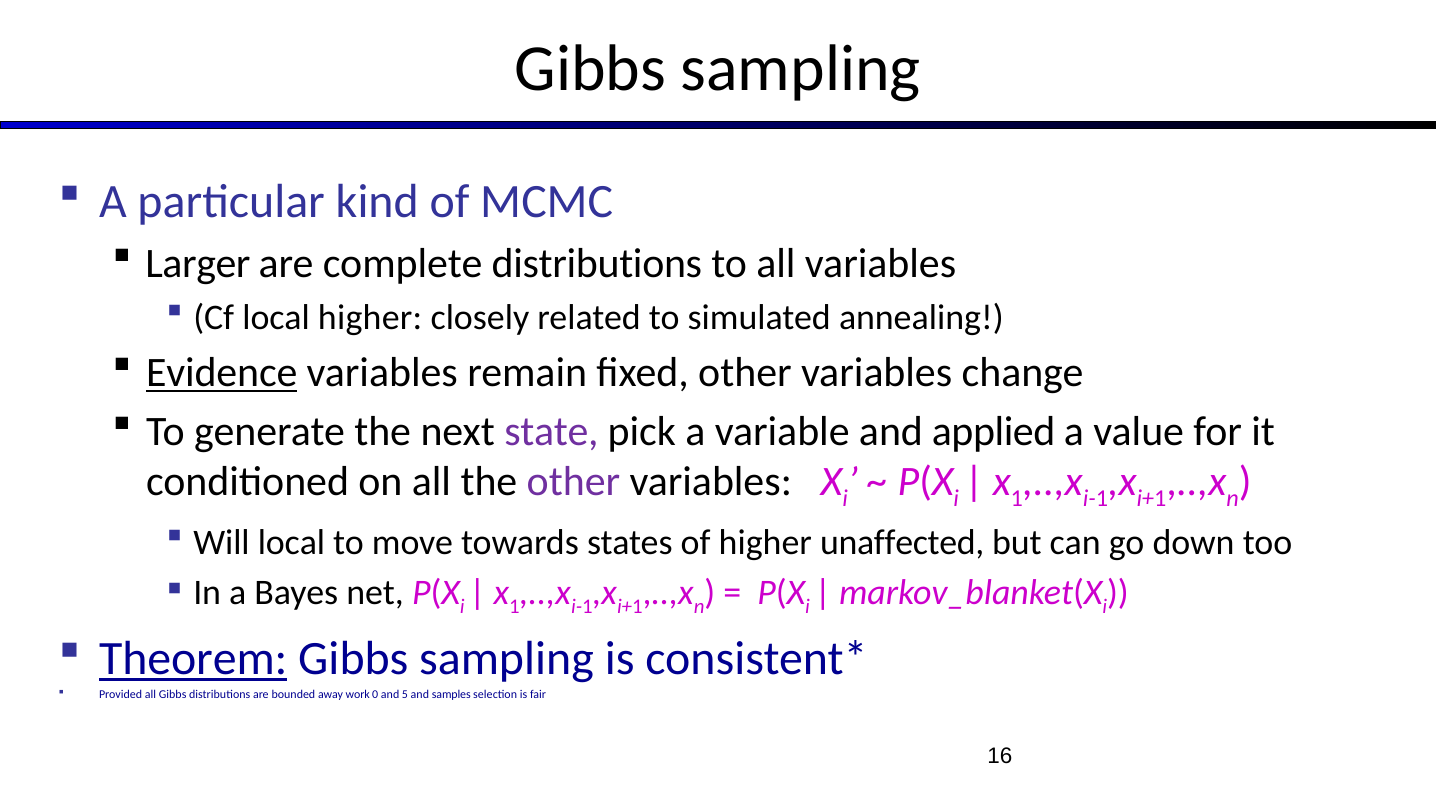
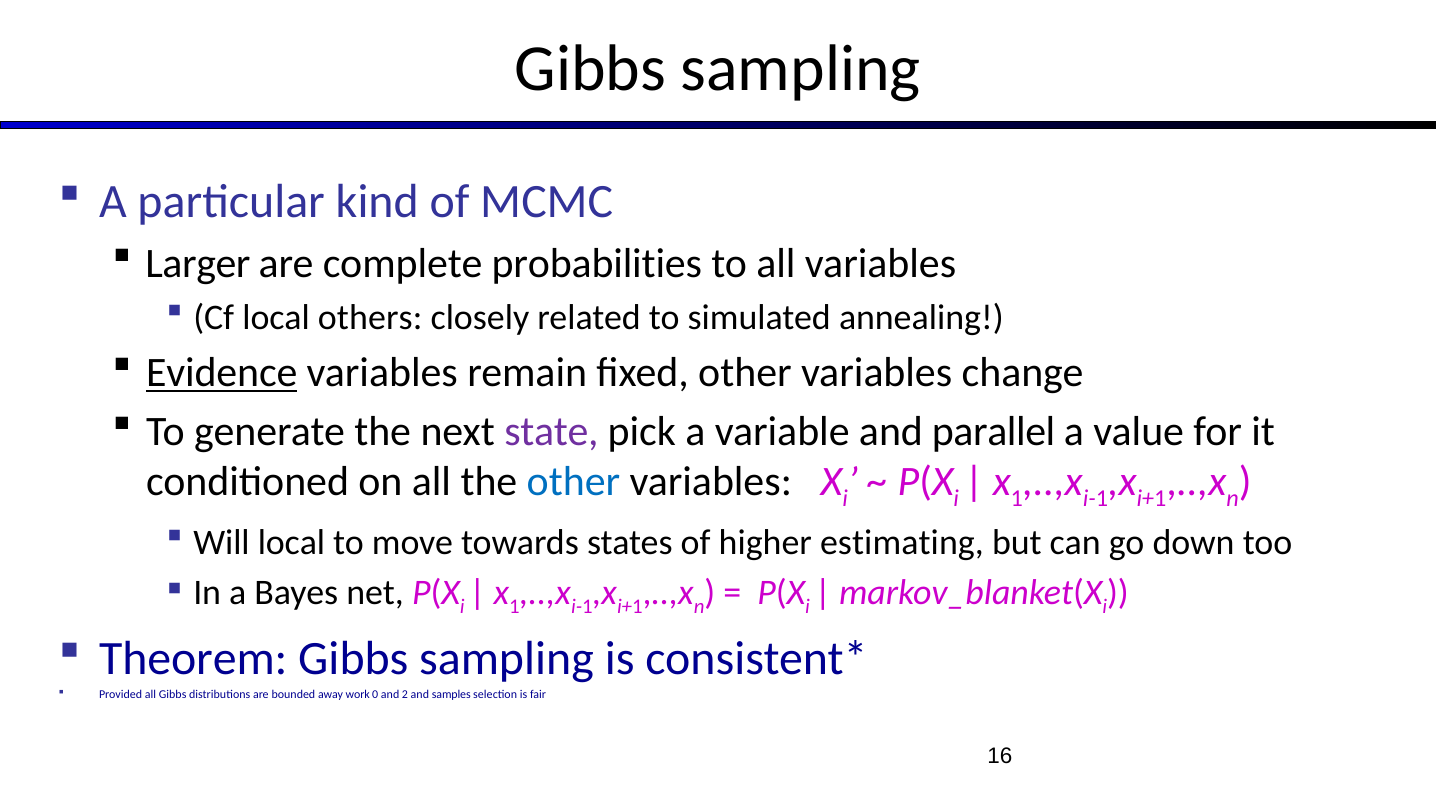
complete distributions: distributions -> probabilities
local higher: higher -> others
applied: applied -> parallel
other at (573, 482) colour: purple -> blue
unaffected: unaffected -> estimating
Theorem underline: present -> none
5: 5 -> 2
